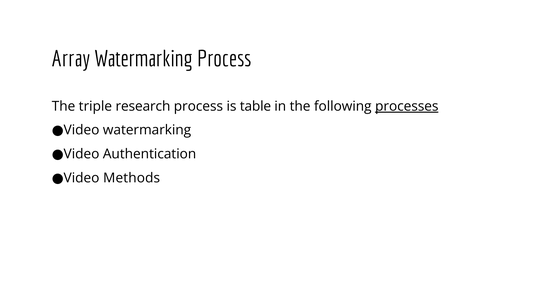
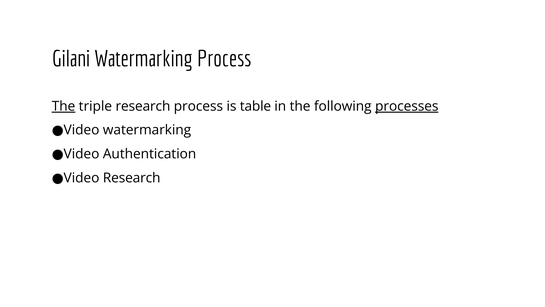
Array: Array -> Gilani
The at (64, 106) underline: none -> present
Methods at (132, 178): Methods -> Research
